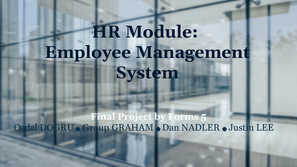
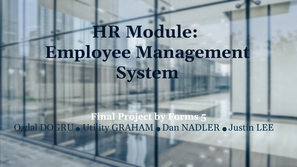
Group: Group -> Utility
